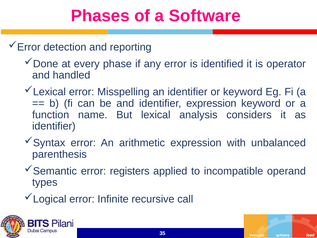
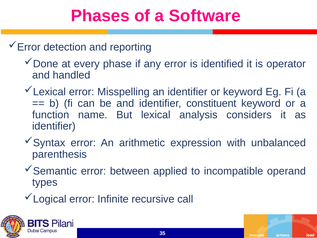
identifier expression: expression -> constituent
registers: registers -> between
